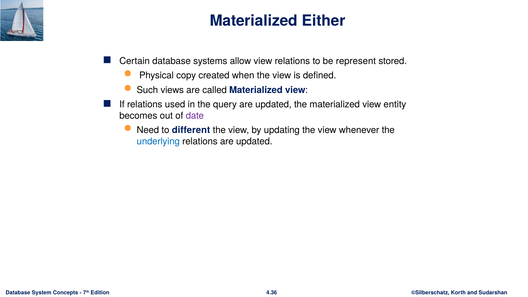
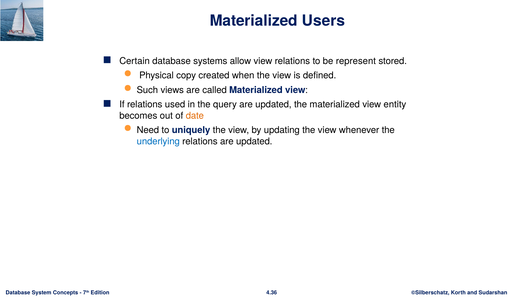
Either: Either -> Users
date colour: purple -> orange
different: different -> uniquely
